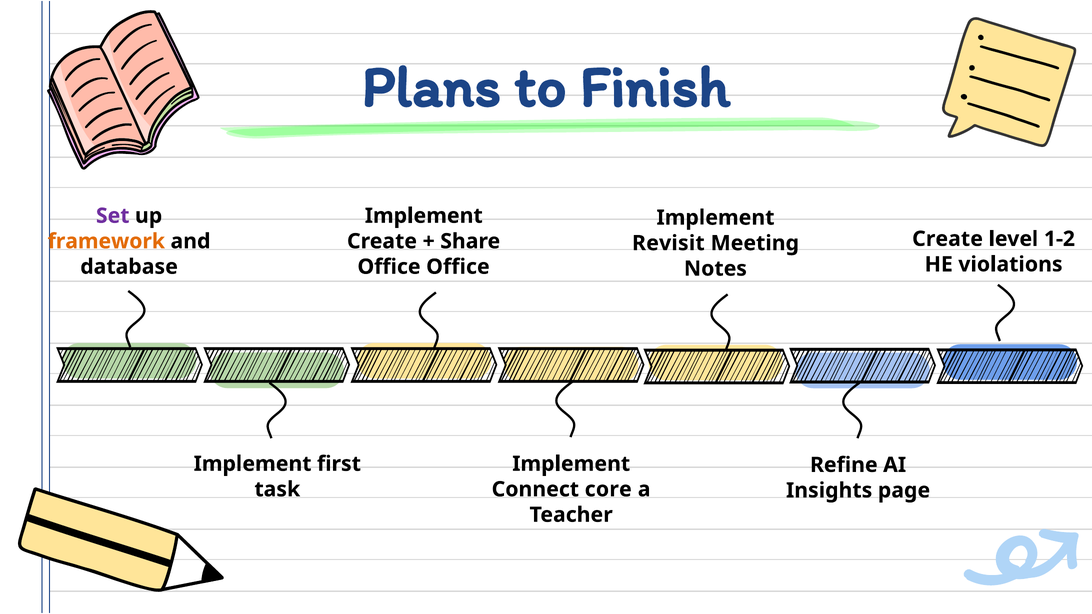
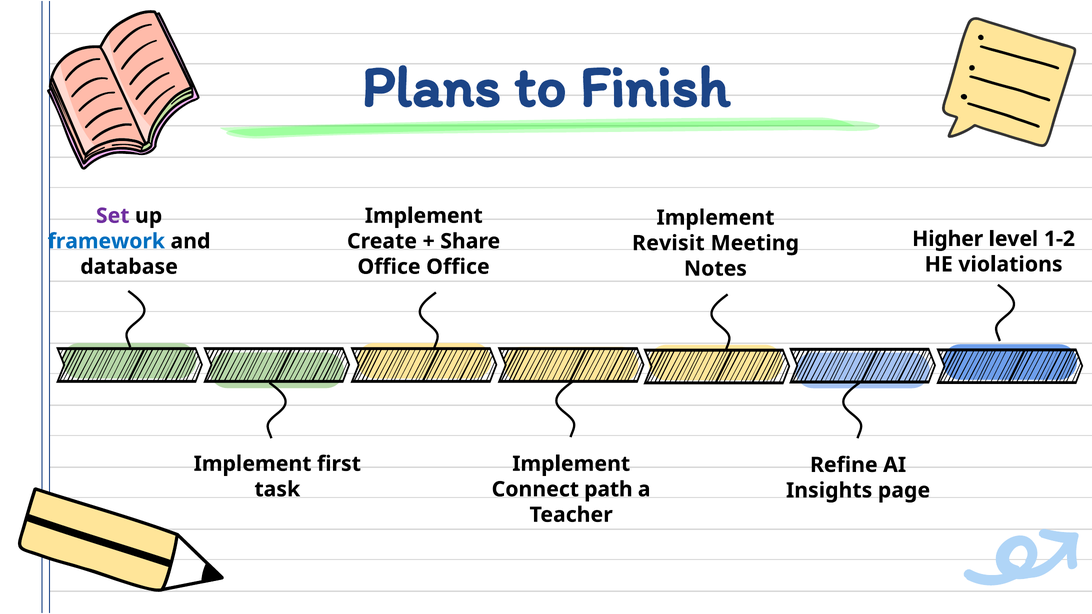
Create at (948, 239): Create -> Higher
framework colour: orange -> blue
core: core -> path
